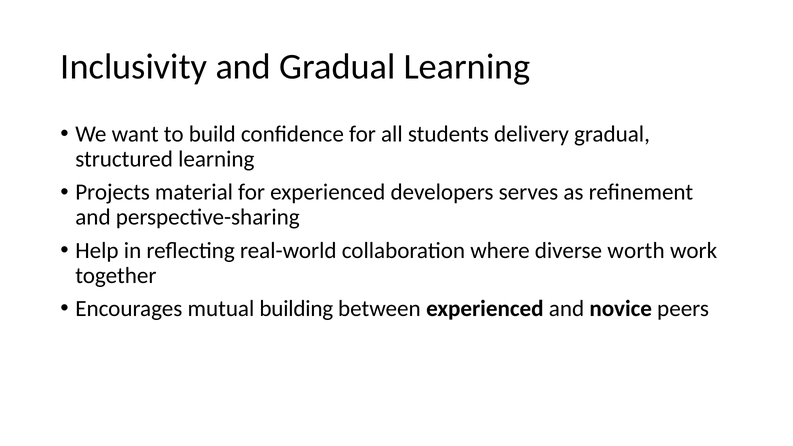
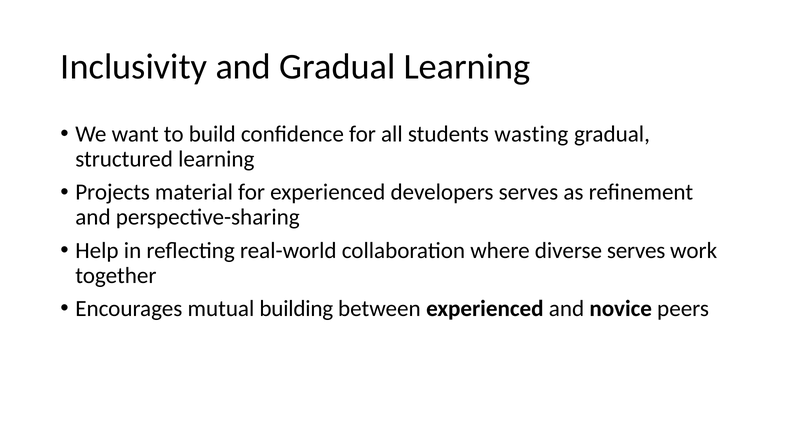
delivery: delivery -> wasting
diverse worth: worth -> serves
